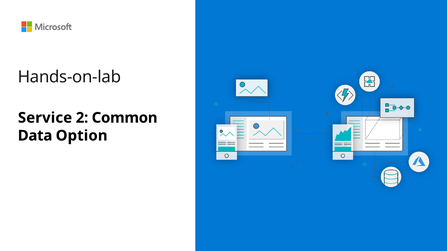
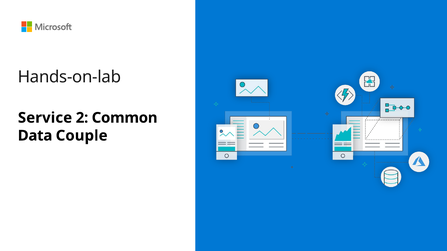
Option: Option -> Couple
